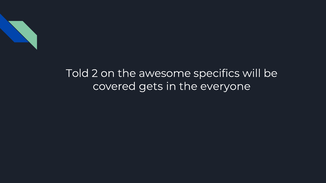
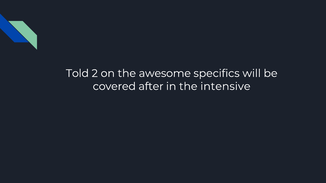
gets: gets -> after
everyone: everyone -> intensive
